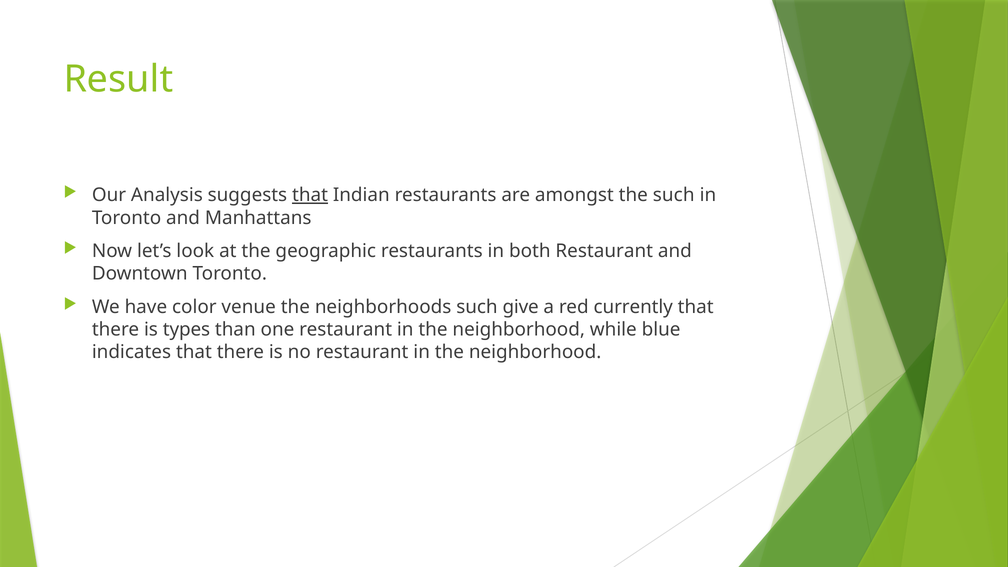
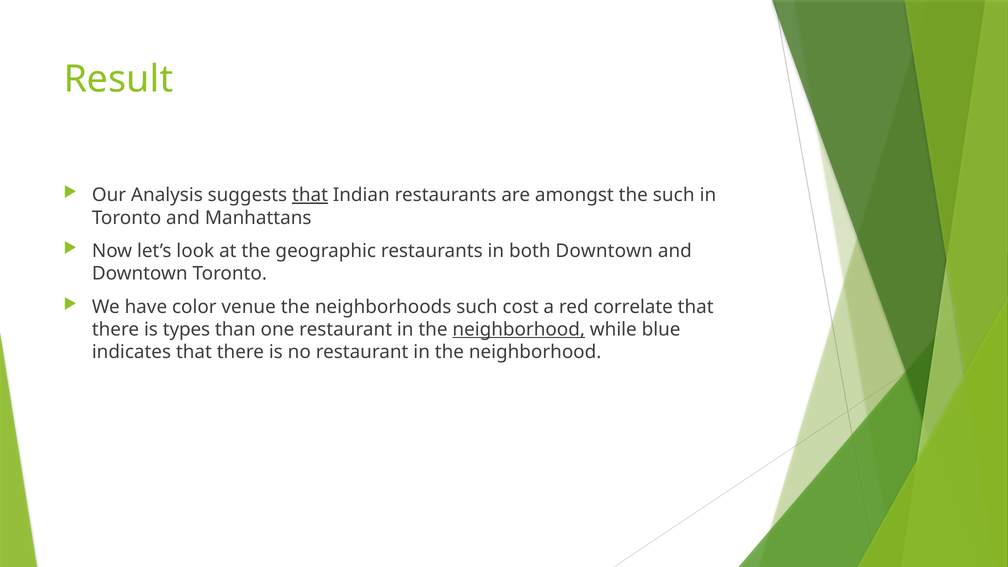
both Restaurant: Restaurant -> Downtown
give: give -> cost
currently: currently -> correlate
neighborhood at (519, 329) underline: none -> present
